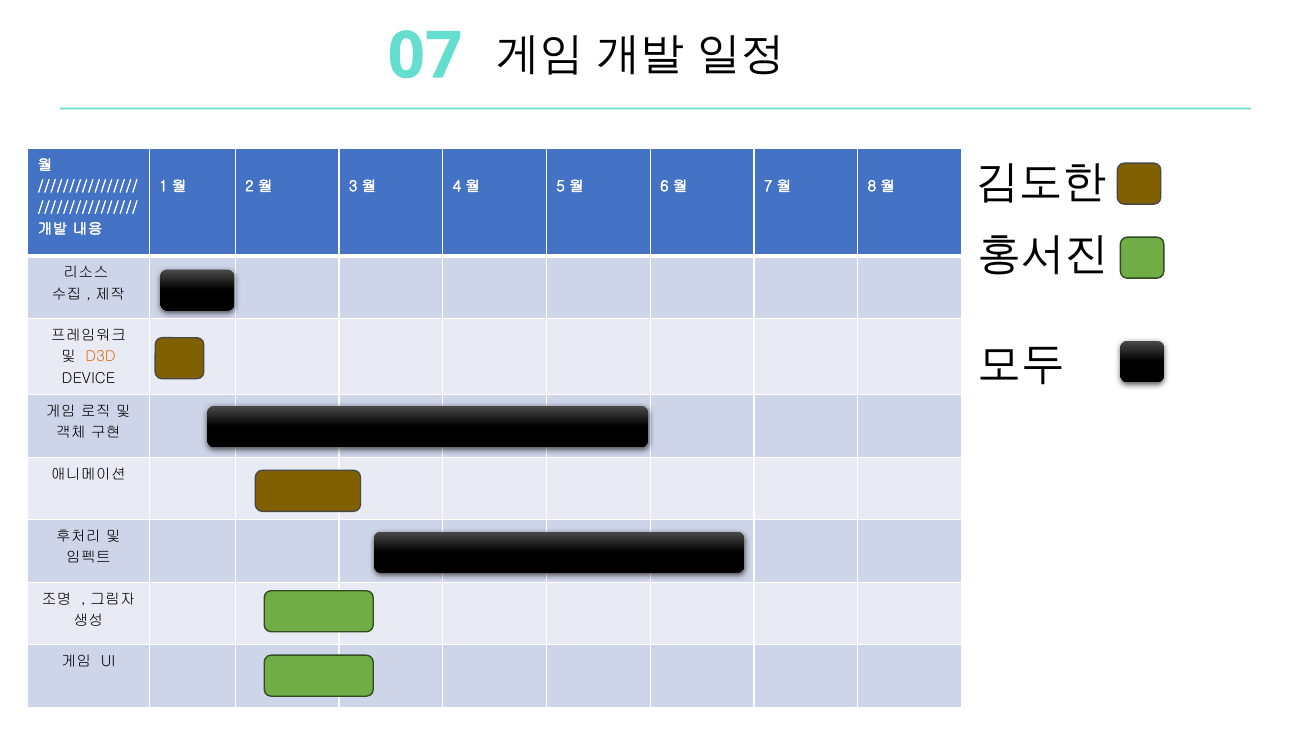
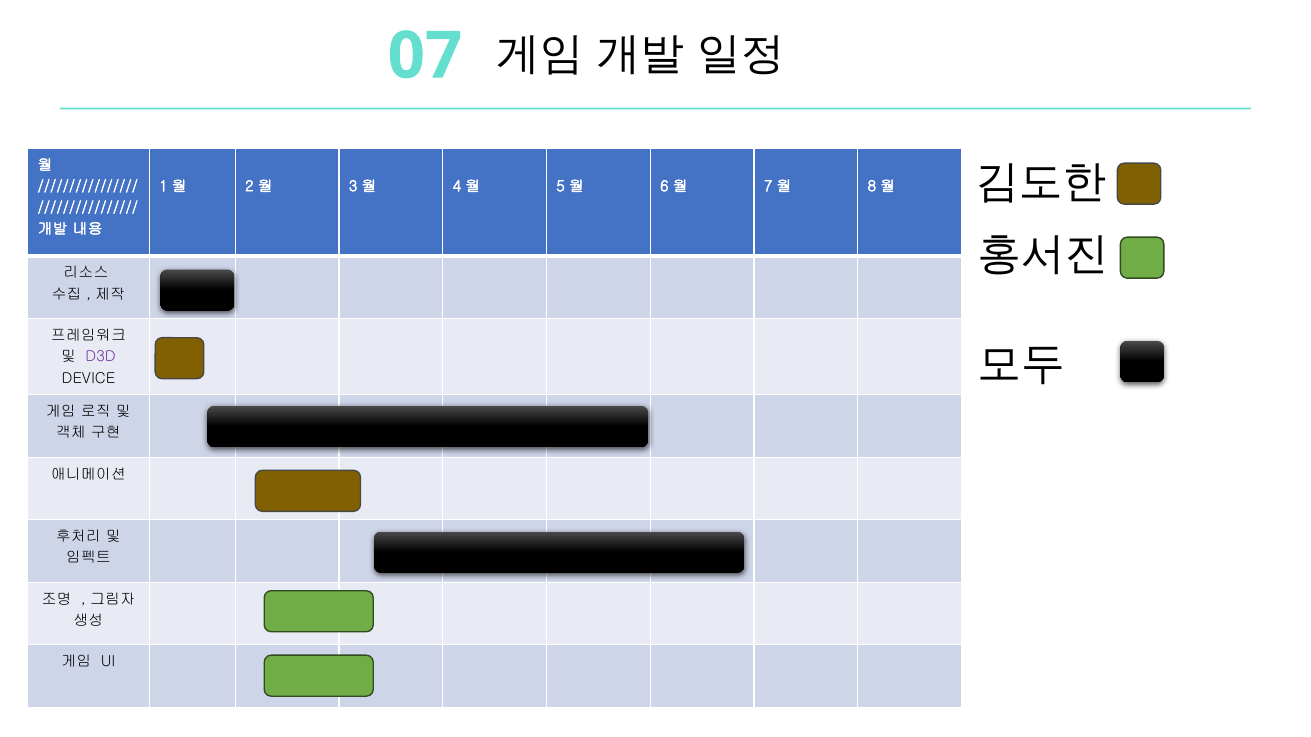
D3D colour: orange -> purple
